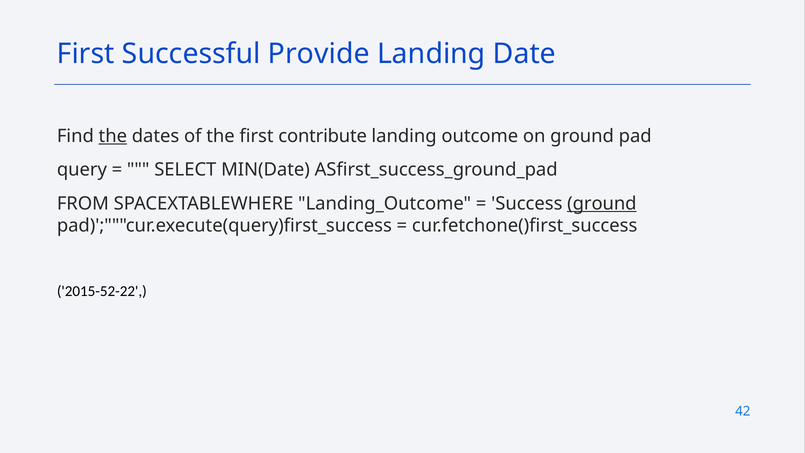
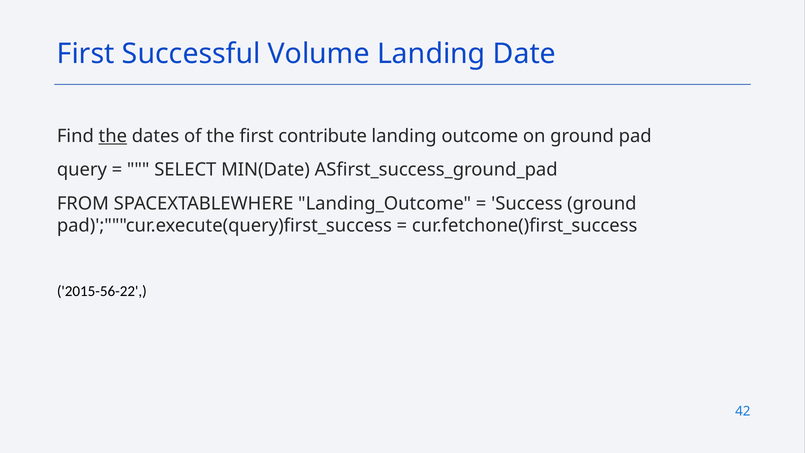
Provide: Provide -> Volume
ground at (602, 204) underline: present -> none
2015-52-22: 2015-52-22 -> 2015-56-22
